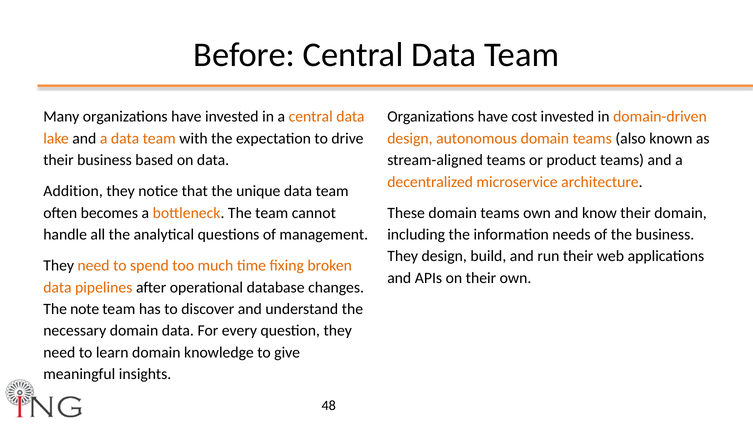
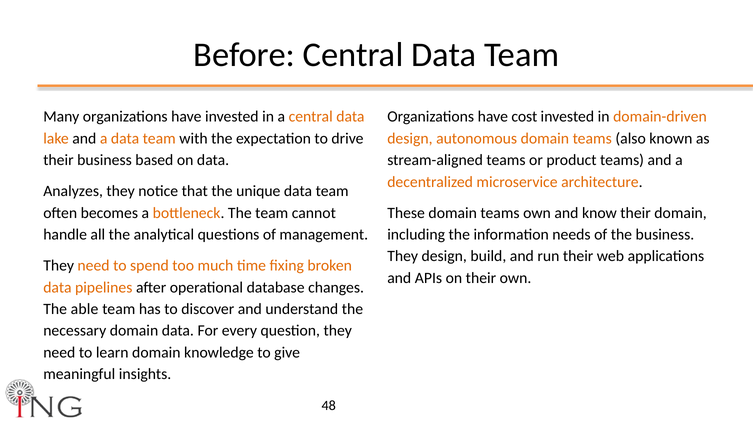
Addition: Addition -> Analyzes
note: note -> able
